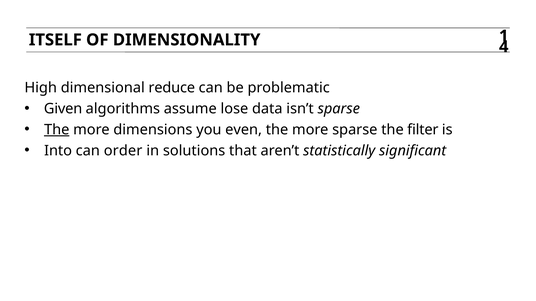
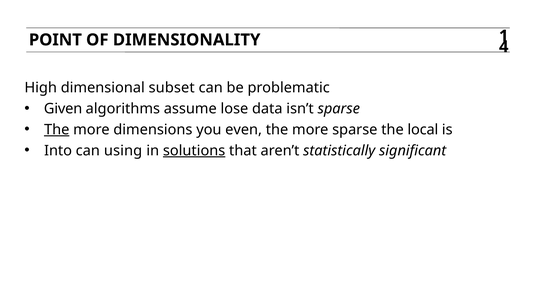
ITSELF: ITSELF -> POINT
reduce: reduce -> subset
filter: filter -> local
order: order -> using
solutions underline: none -> present
